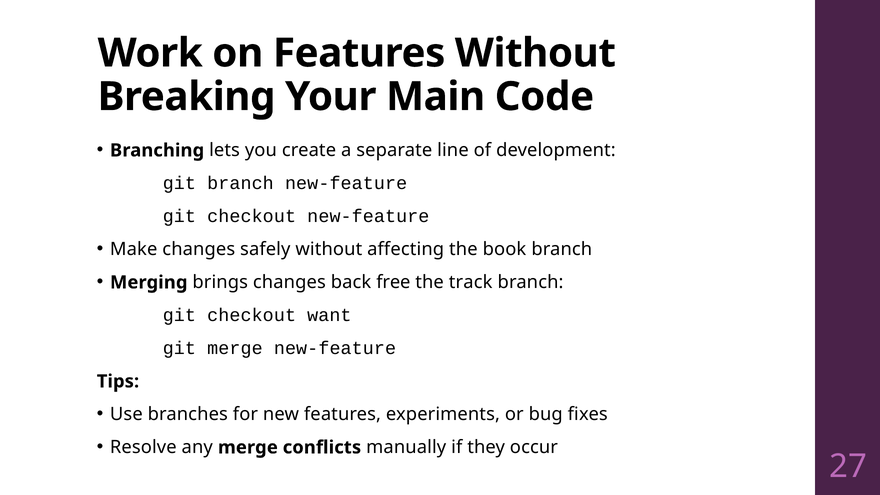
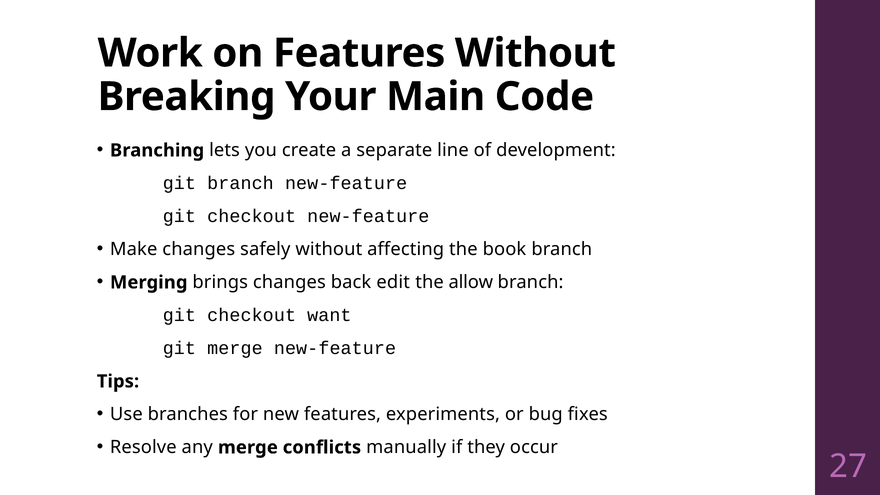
free: free -> edit
track: track -> allow
